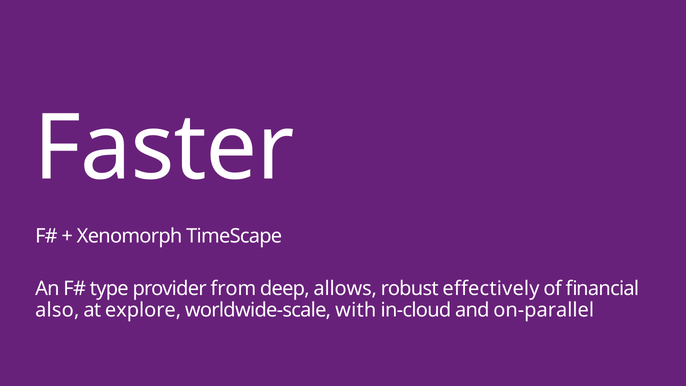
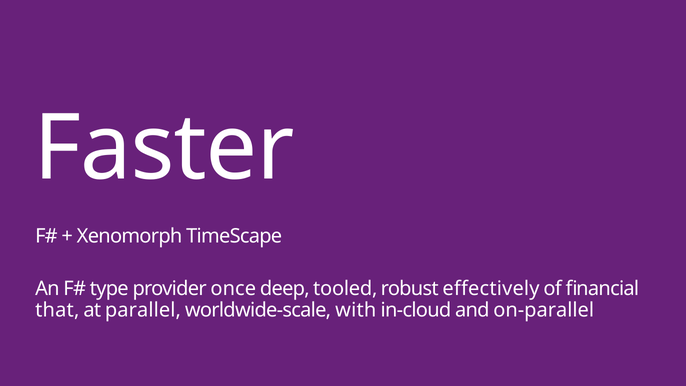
from: from -> once
allows: allows -> tooled
also: also -> that
explore: explore -> parallel
